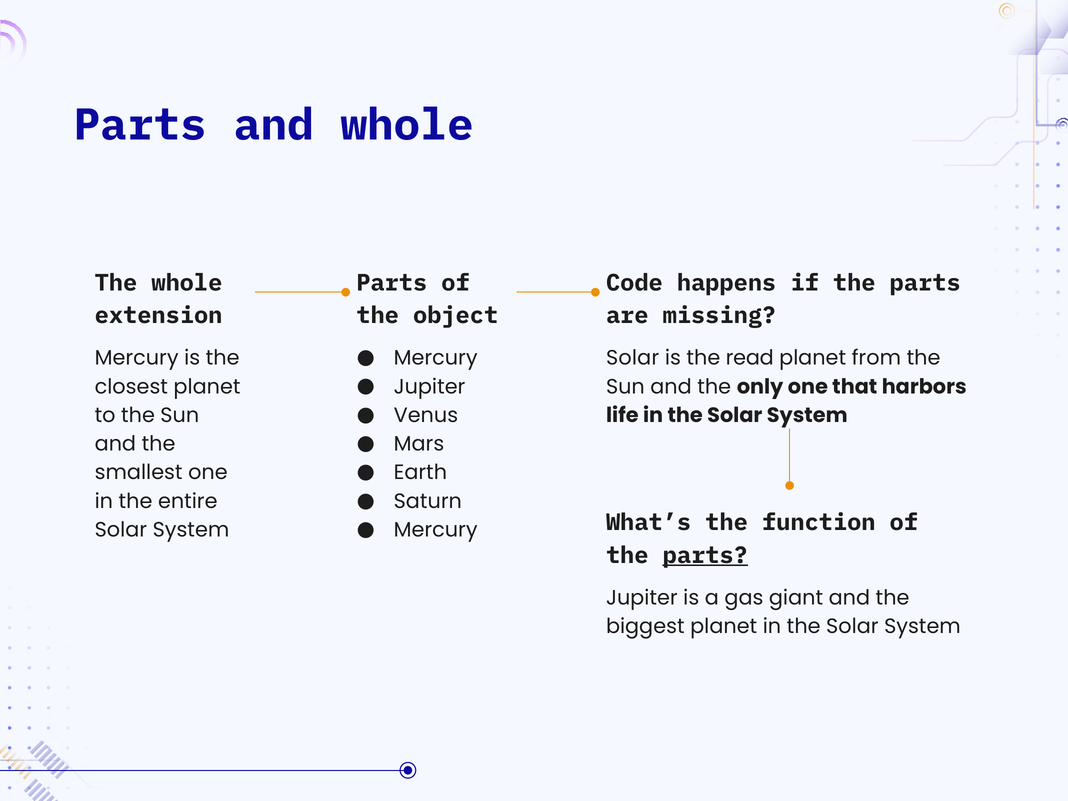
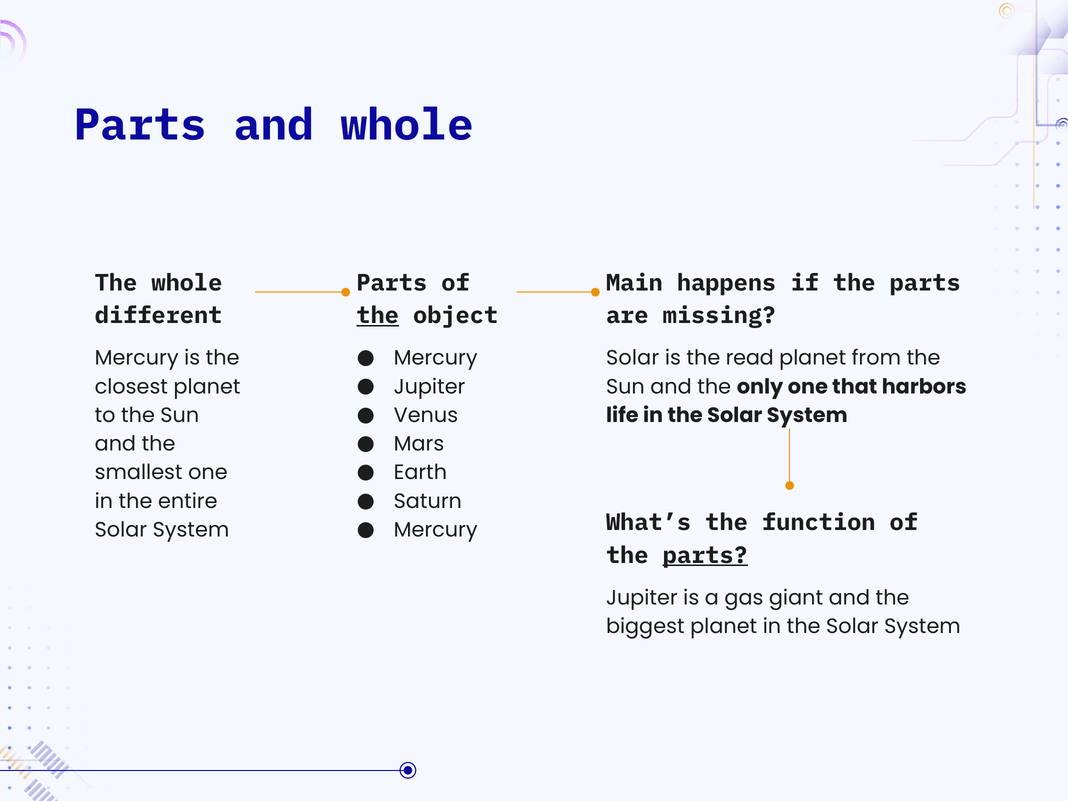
Code: Code -> Main
extension: extension -> different
the at (378, 315) underline: none -> present
